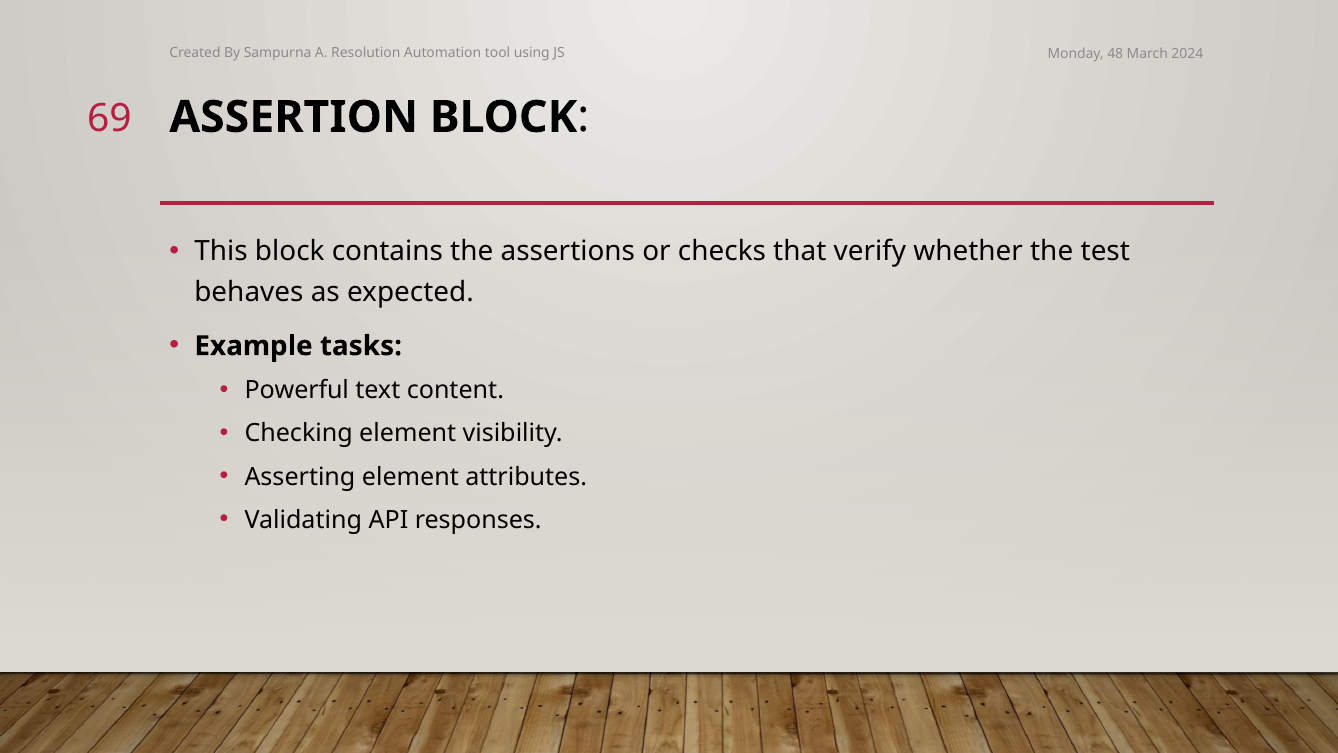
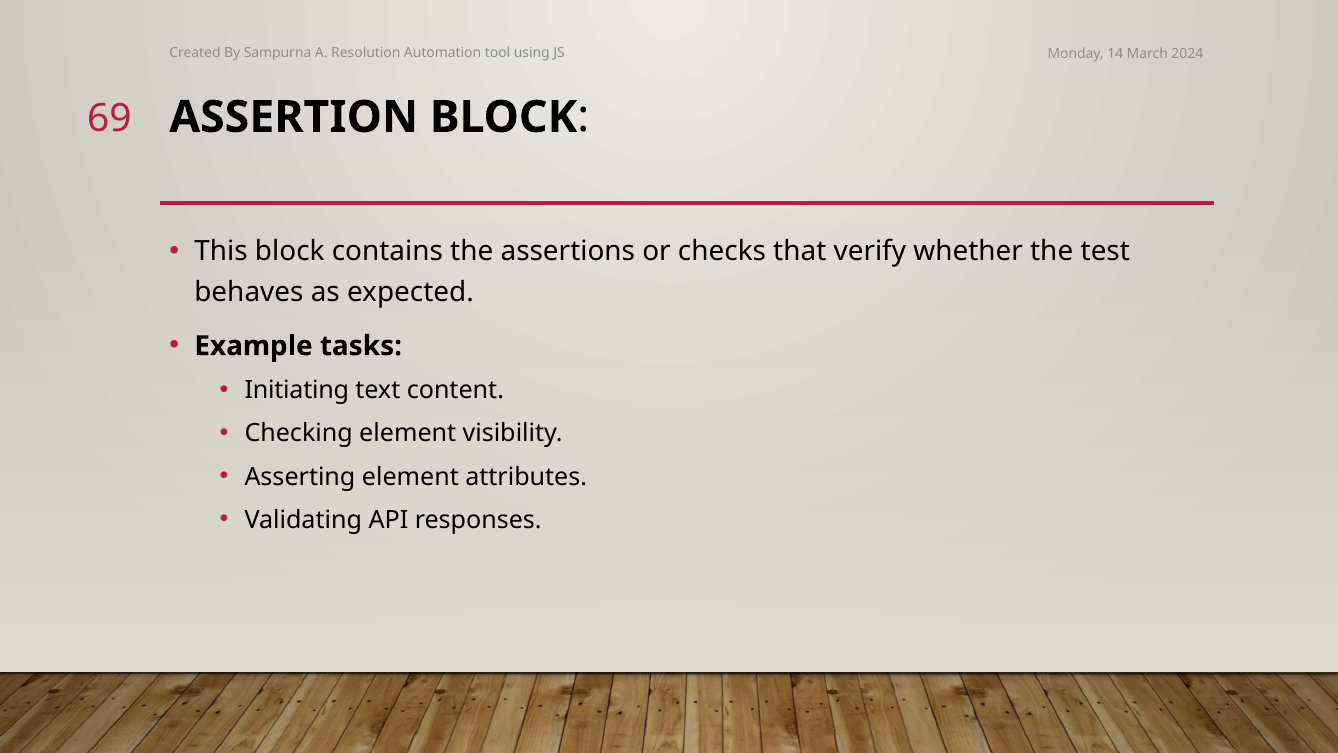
48: 48 -> 14
Powerful: Powerful -> Initiating
